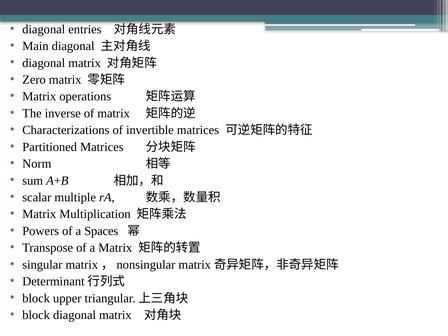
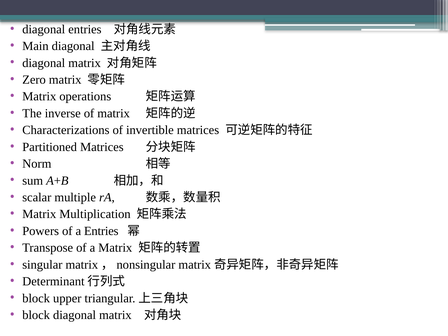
a Spaces: Spaces -> Entries
